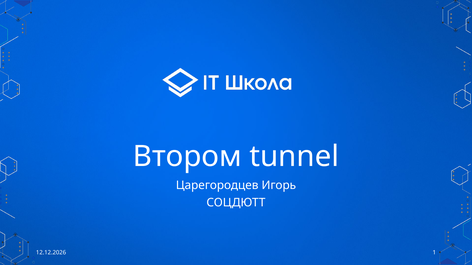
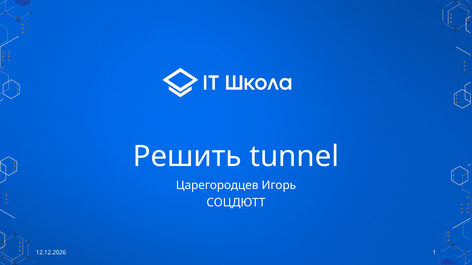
Втором: Втором -> Решить
